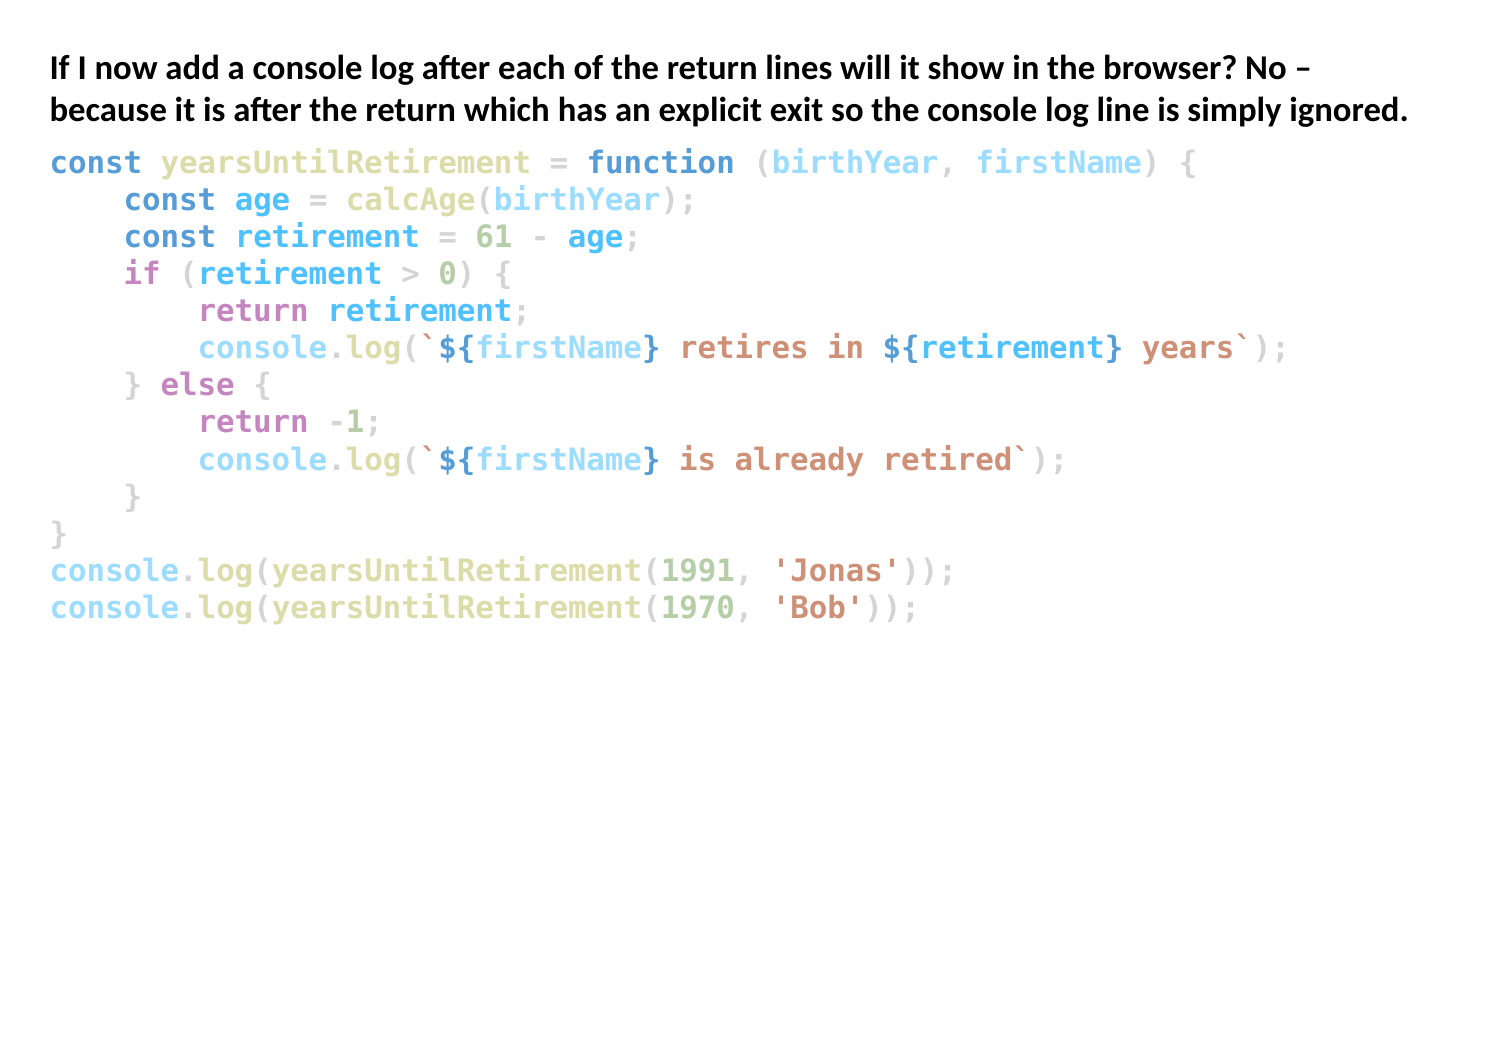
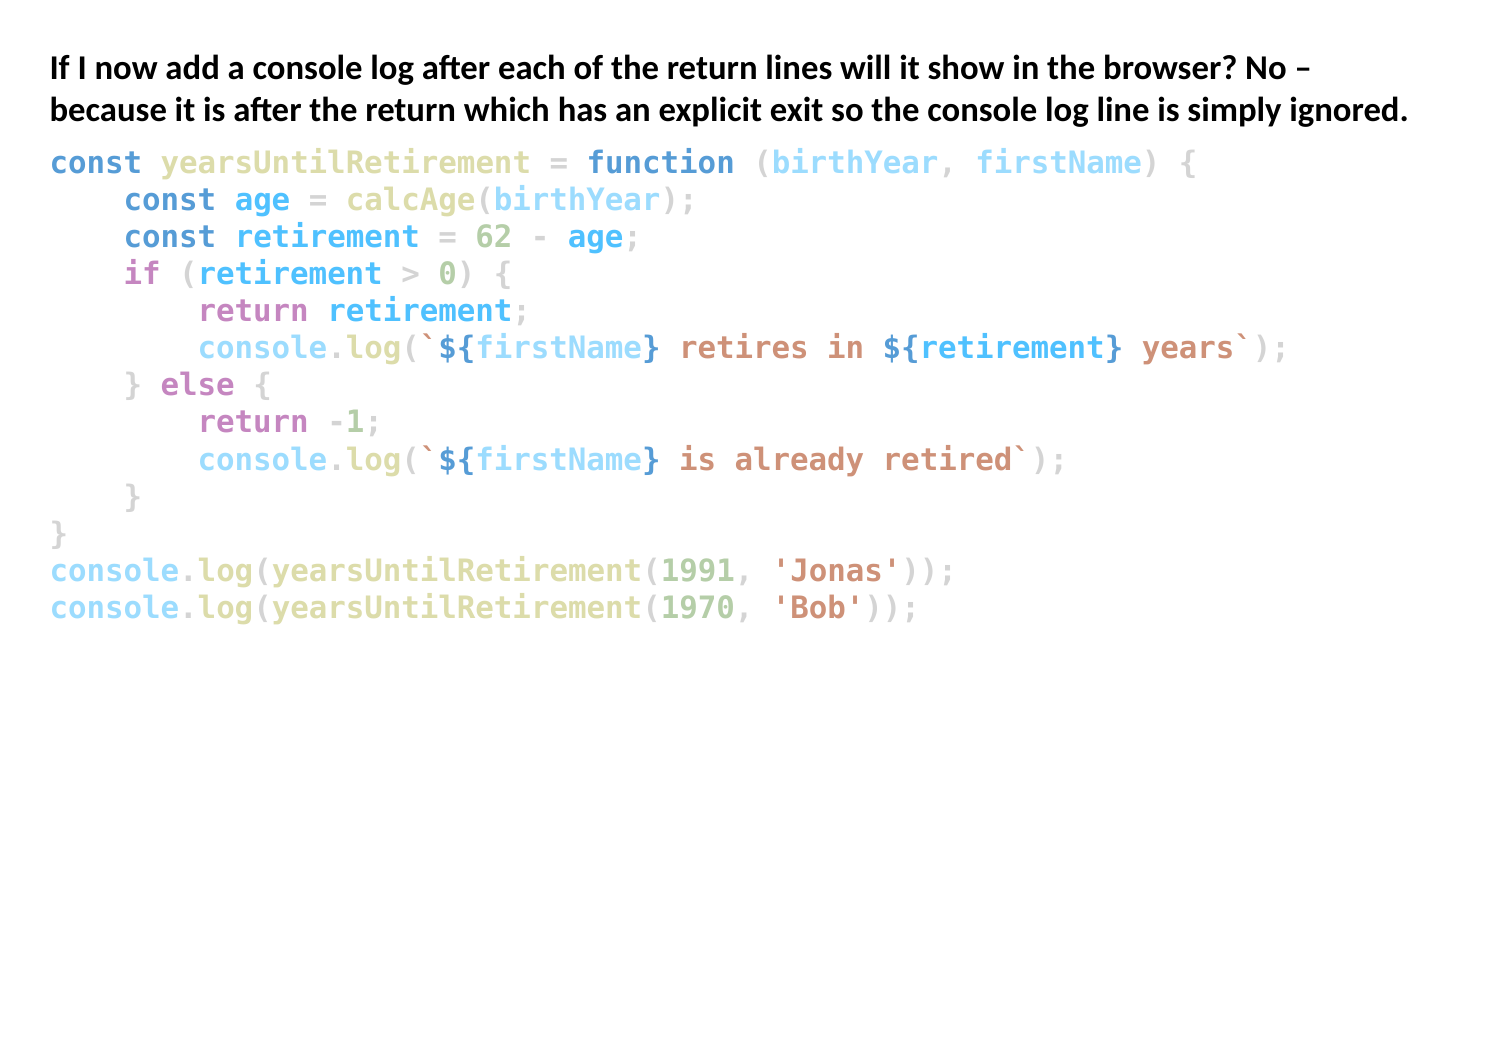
61: 61 -> 62
